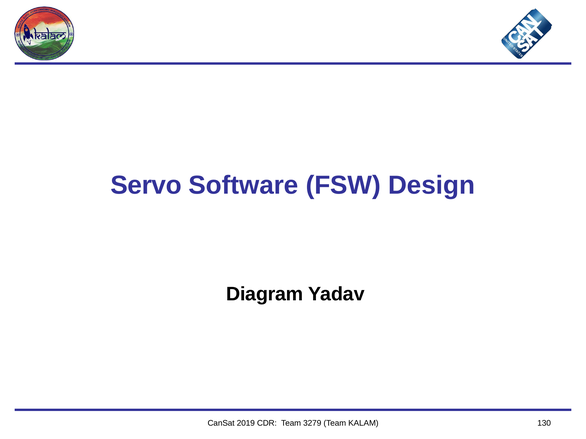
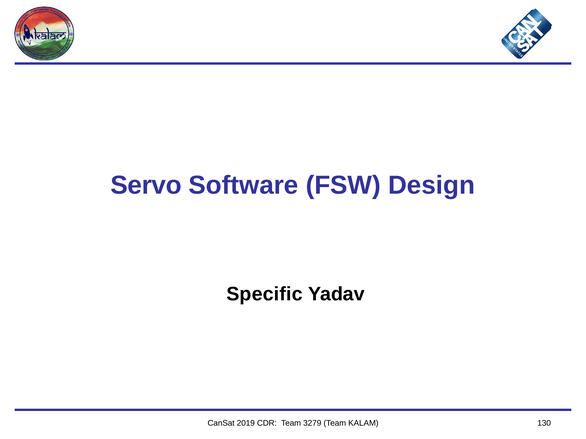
Diagram: Diagram -> Specific
